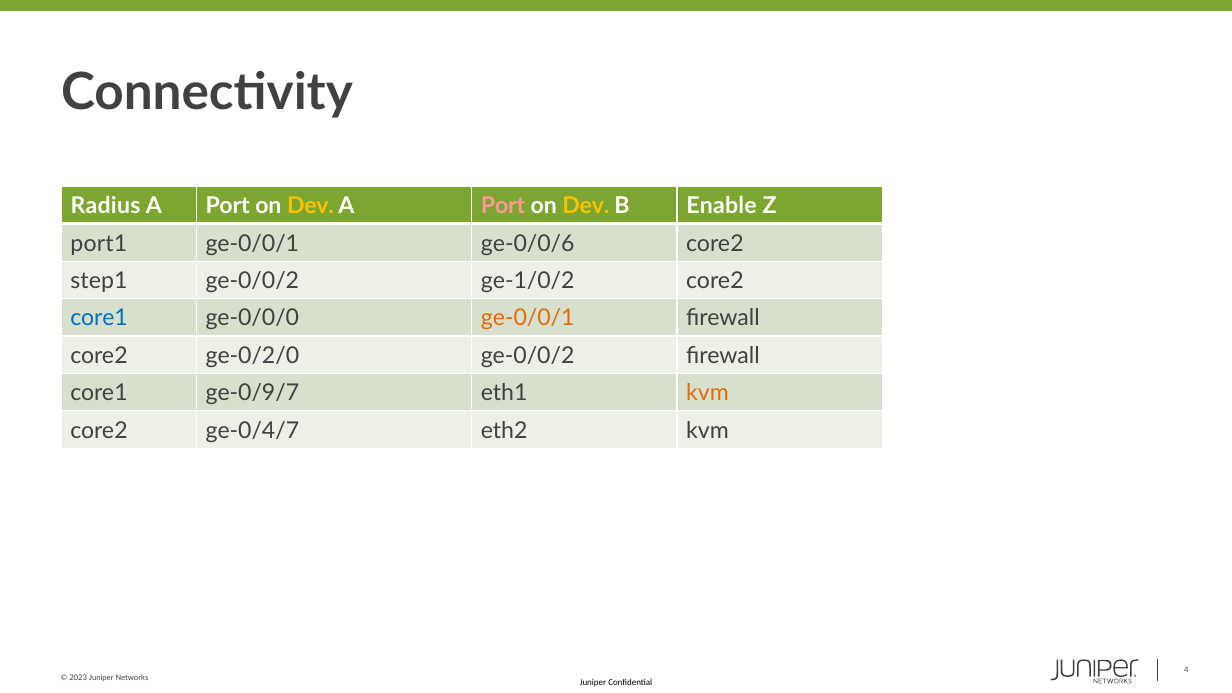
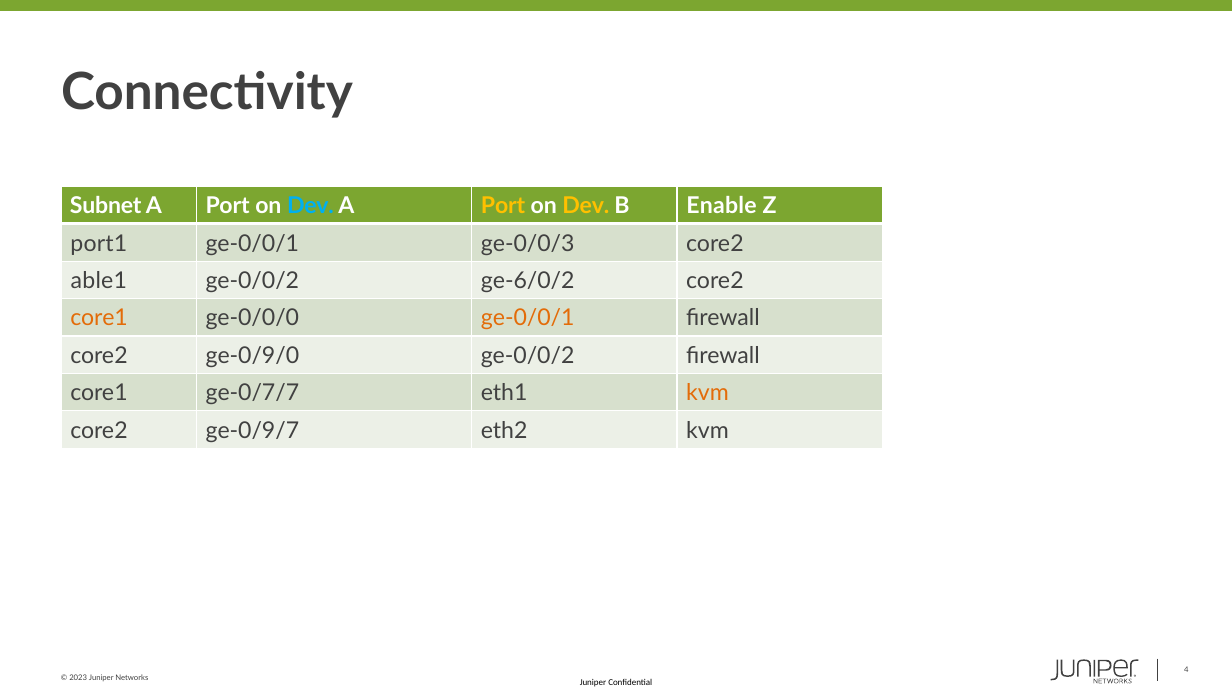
Radius: Radius -> Subnet
Dev at (310, 206) colour: yellow -> light blue
Port at (503, 206) colour: pink -> yellow
ge-0/0/6: ge-0/0/6 -> ge-0/0/3
step1: step1 -> able1
ge-1/0/2: ge-1/0/2 -> ge-6/0/2
core1 at (99, 318) colour: blue -> orange
ge-0/2/0: ge-0/2/0 -> ge-0/9/0
ge-0/9/7: ge-0/9/7 -> ge-0/7/7
ge-0/4/7: ge-0/4/7 -> ge-0/9/7
